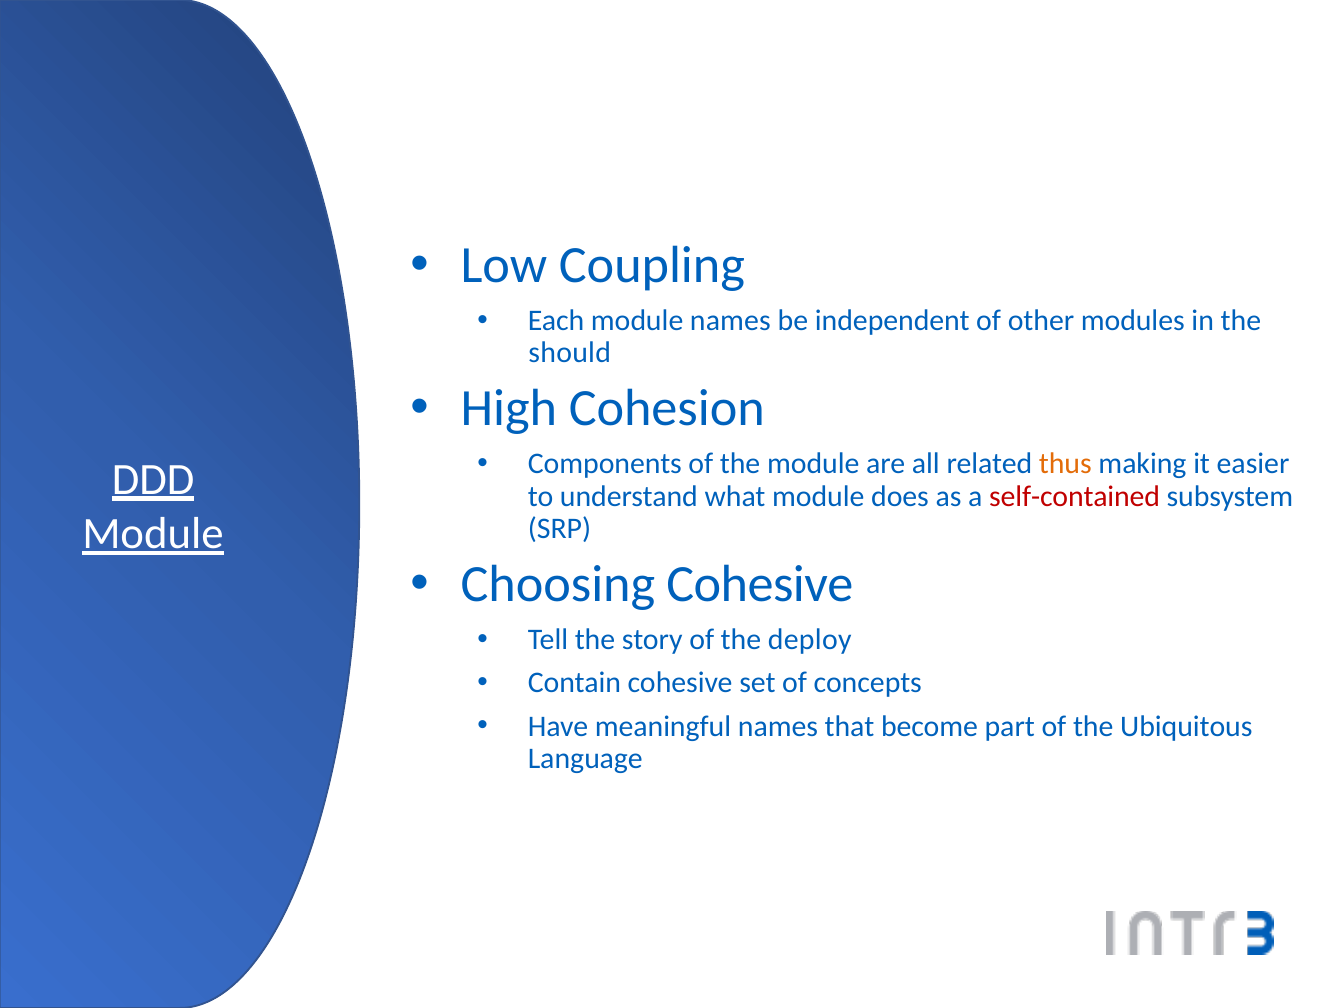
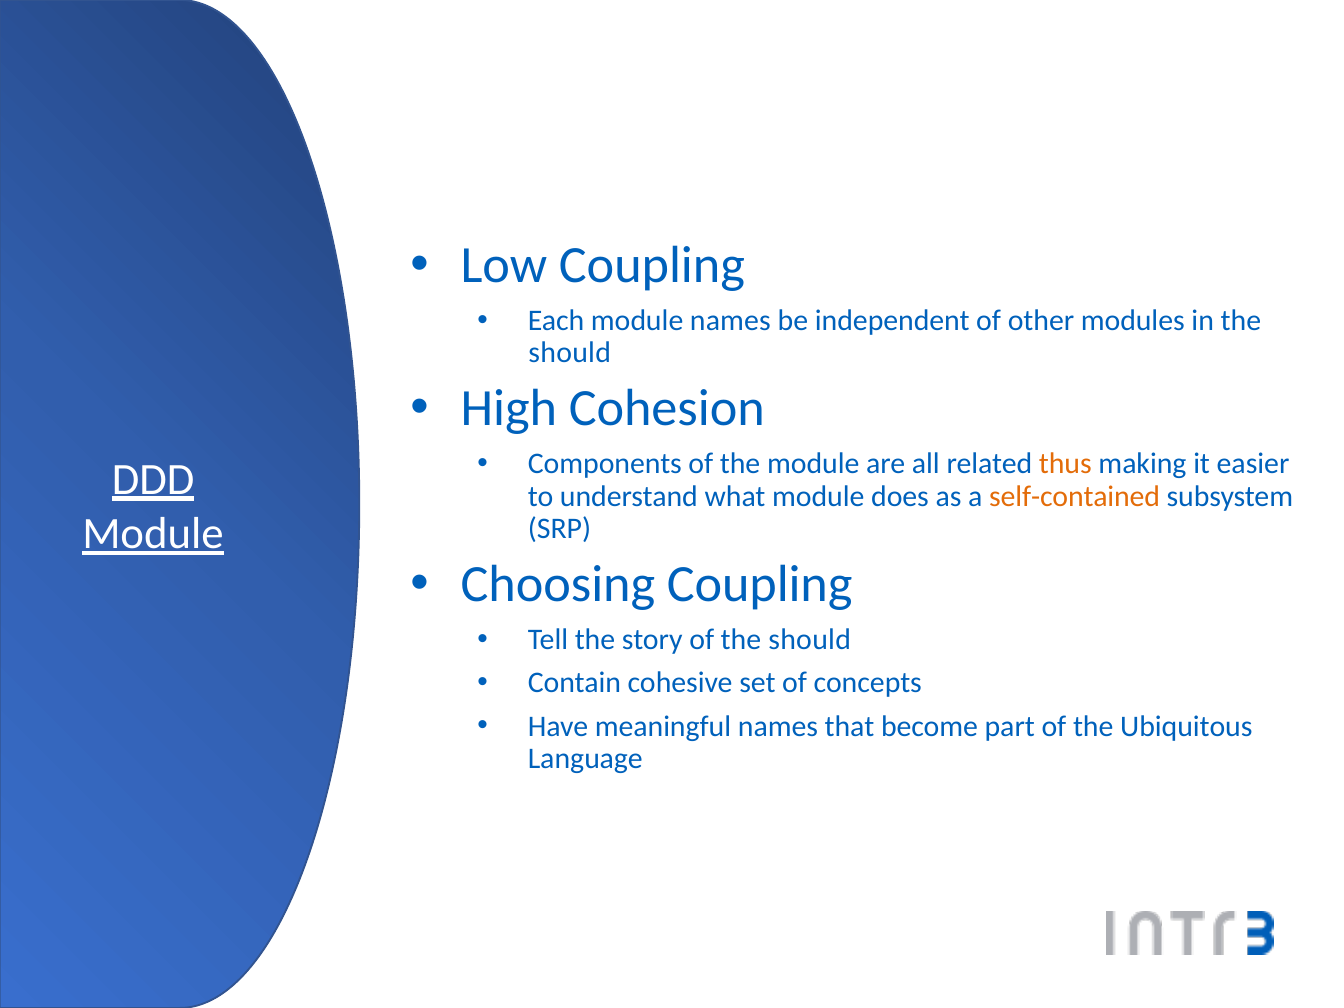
self-contained colour: red -> orange
Choosing Cohesive: Cohesive -> Coupling
of the deploy: deploy -> should
